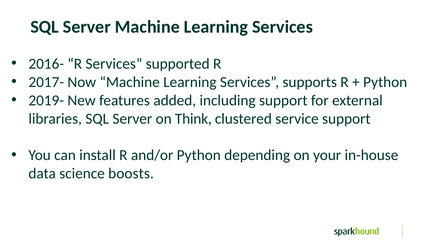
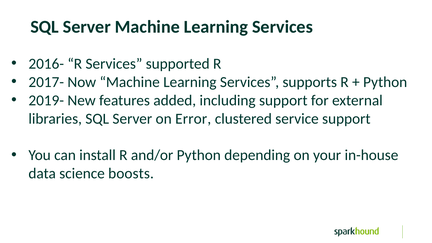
Think: Think -> Error
